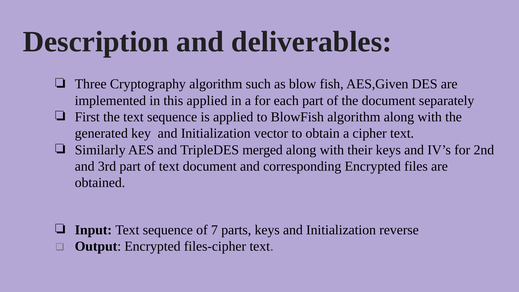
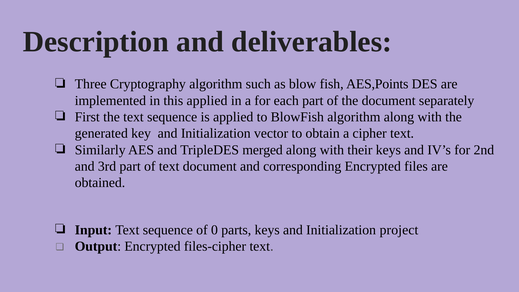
AES,Given: AES,Given -> AES,Points
7: 7 -> 0
reverse: reverse -> project
